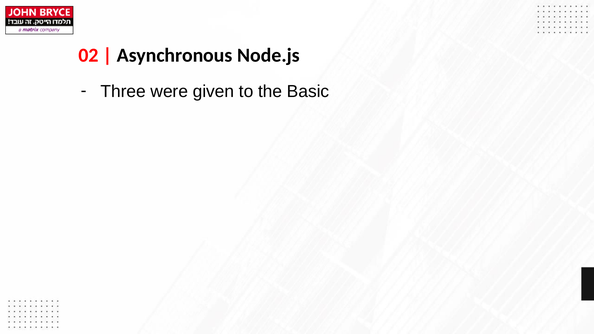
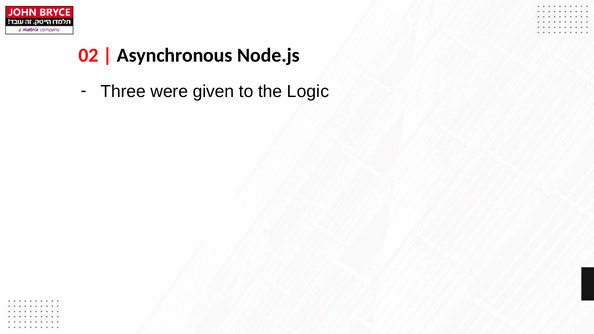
Basic: Basic -> Logic
